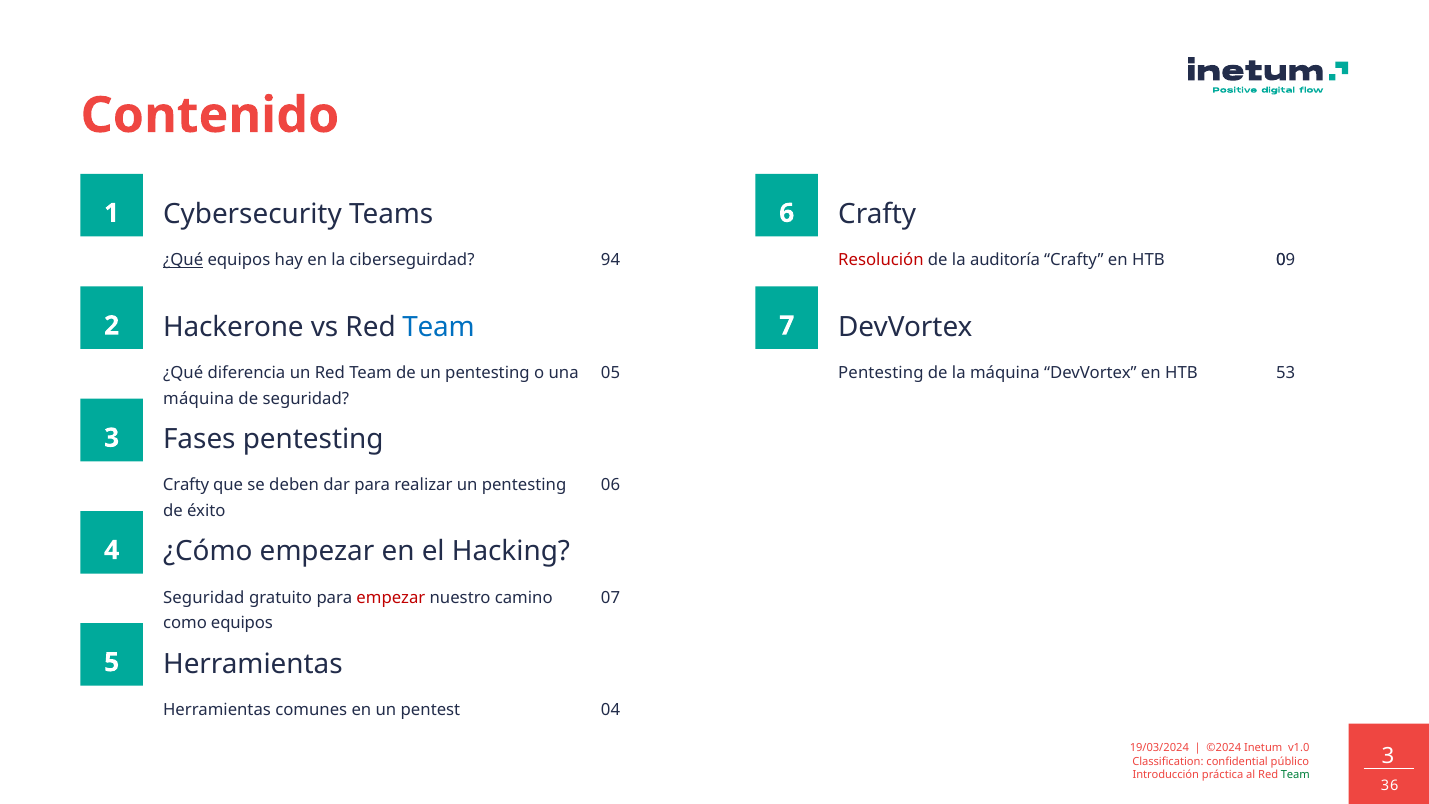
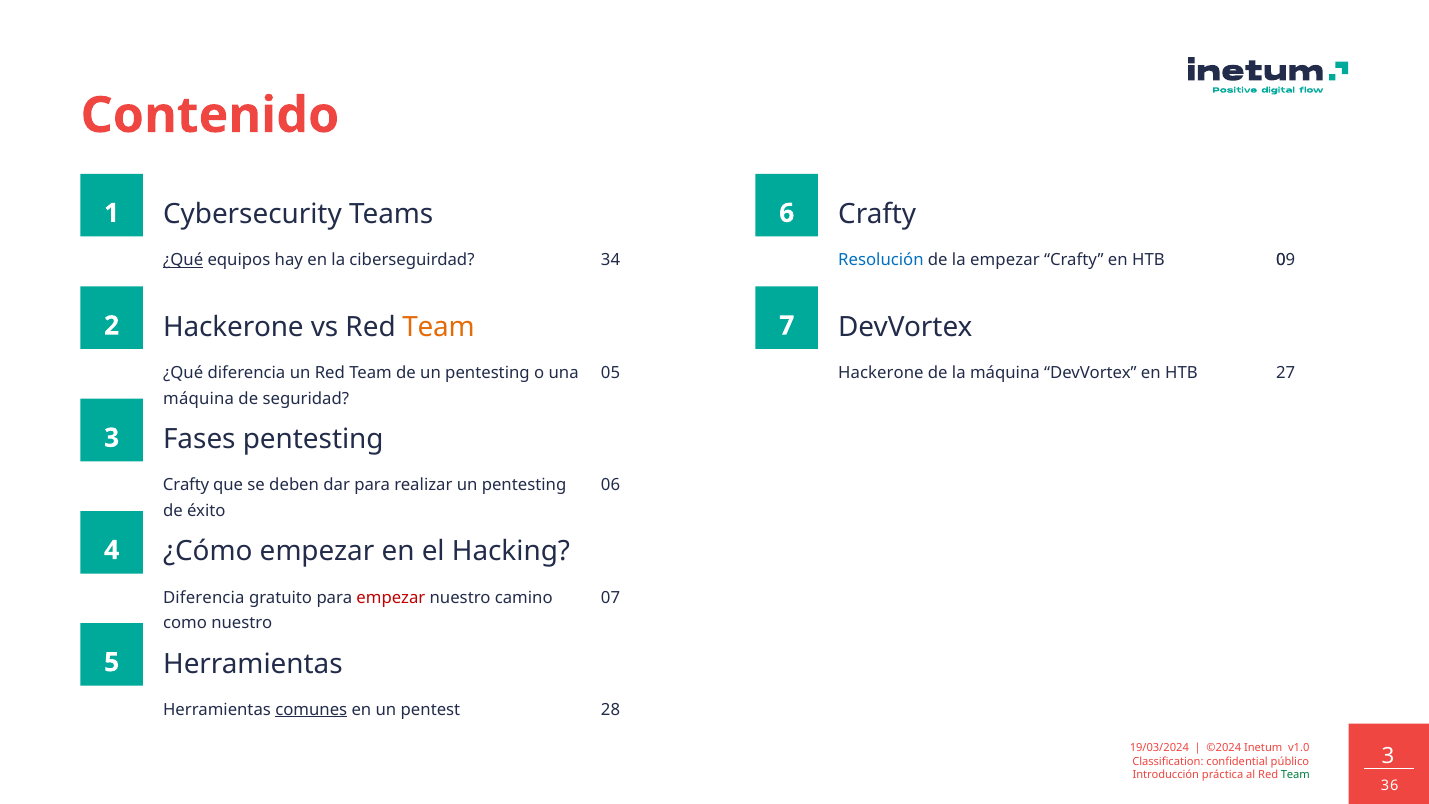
94: 94 -> 34
Resolución colour: red -> blue
la auditoría: auditoría -> empezar
Team at (439, 327) colour: blue -> orange
Pentesting at (881, 373): Pentesting -> Hackerone
53: 53 -> 27
Seguridad at (204, 597): Seguridad -> Diferencia
como equipos: equipos -> nuestro
comunes underline: none -> present
04: 04 -> 28
